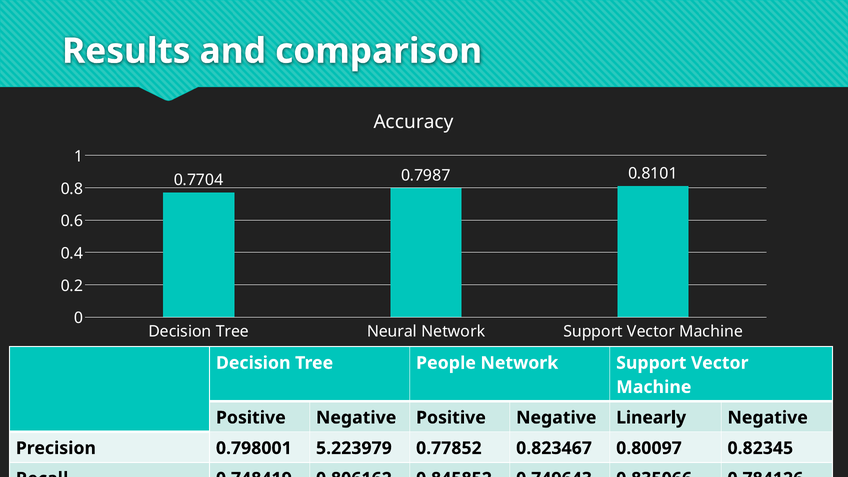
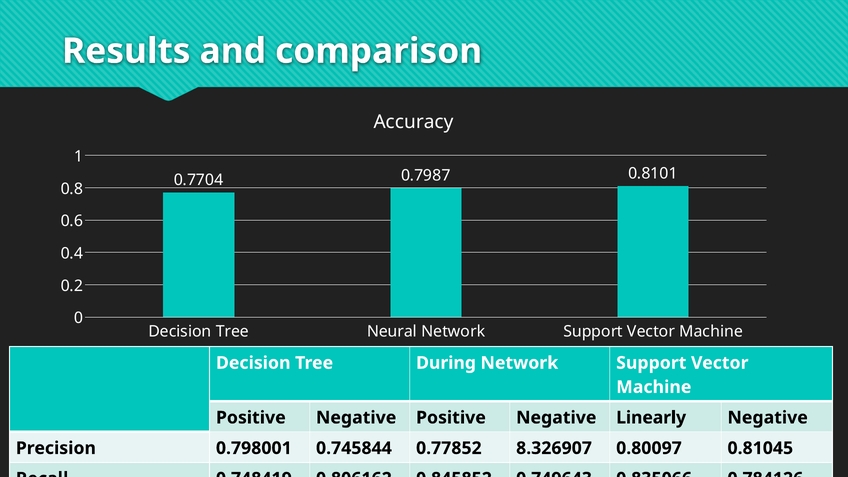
People: People -> During
5.223979: 5.223979 -> 0.745844
0.823467: 0.823467 -> 8.326907
0.82345: 0.82345 -> 0.81045
